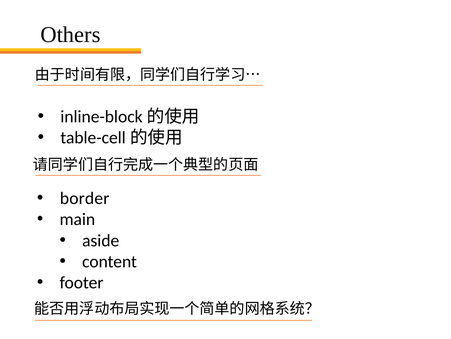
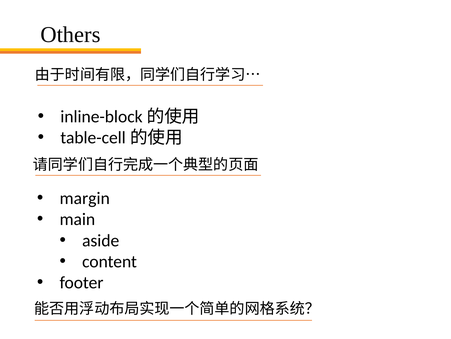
border: border -> margin
